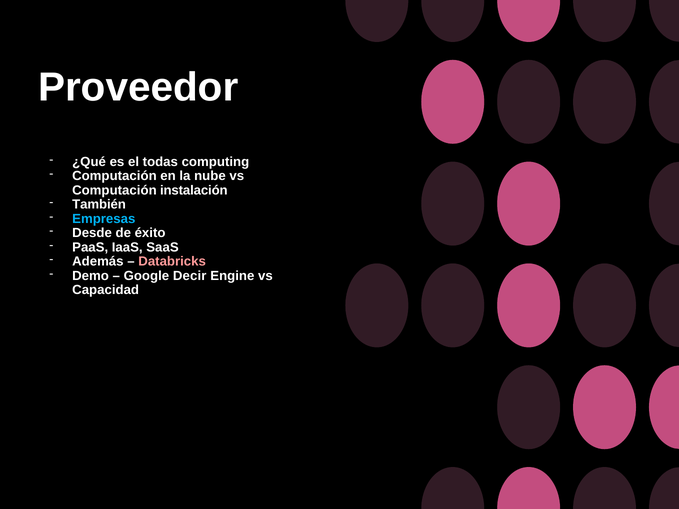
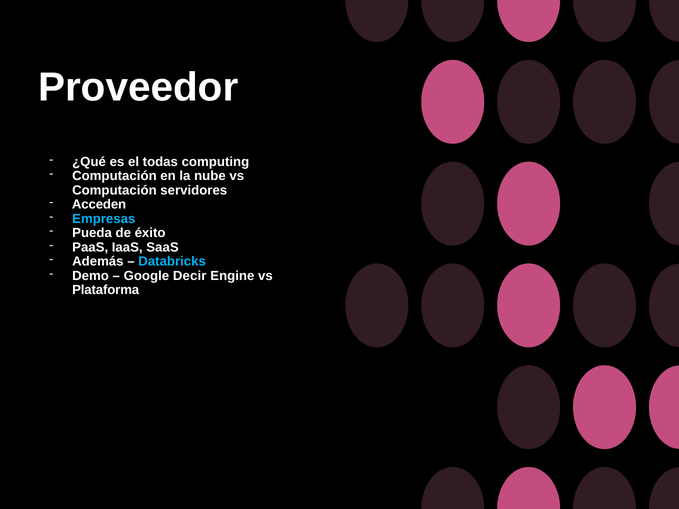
instalación: instalación -> servidores
También: También -> Acceden
Desde: Desde -> Pueda
Databricks colour: pink -> light blue
Capacidad: Capacidad -> Plataforma
